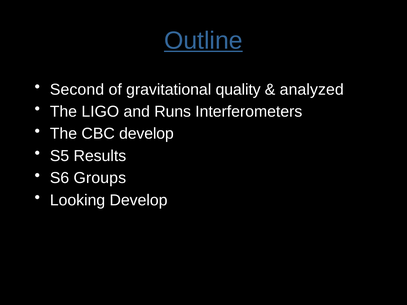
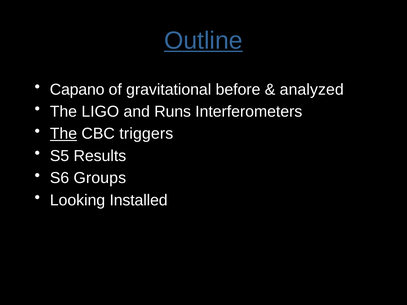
Second: Second -> Capano
quality: quality -> before
The at (63, 134) underline: none -> present
CBC develop: develop -> triggers
Looking Develop: Develop -> Installed
